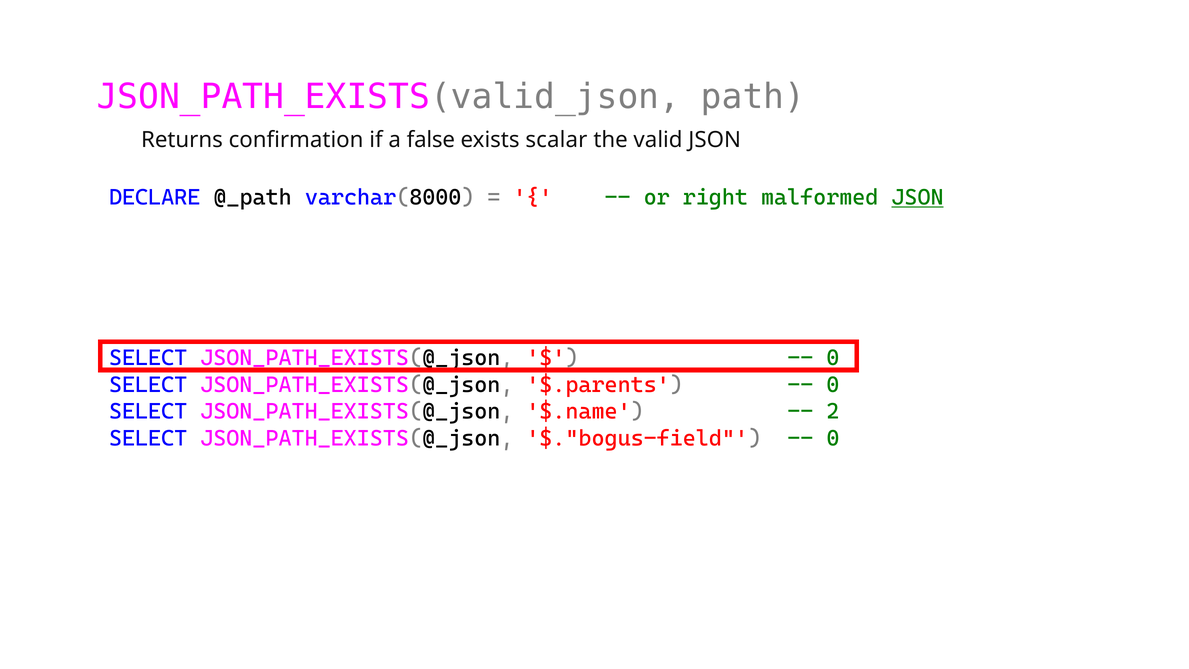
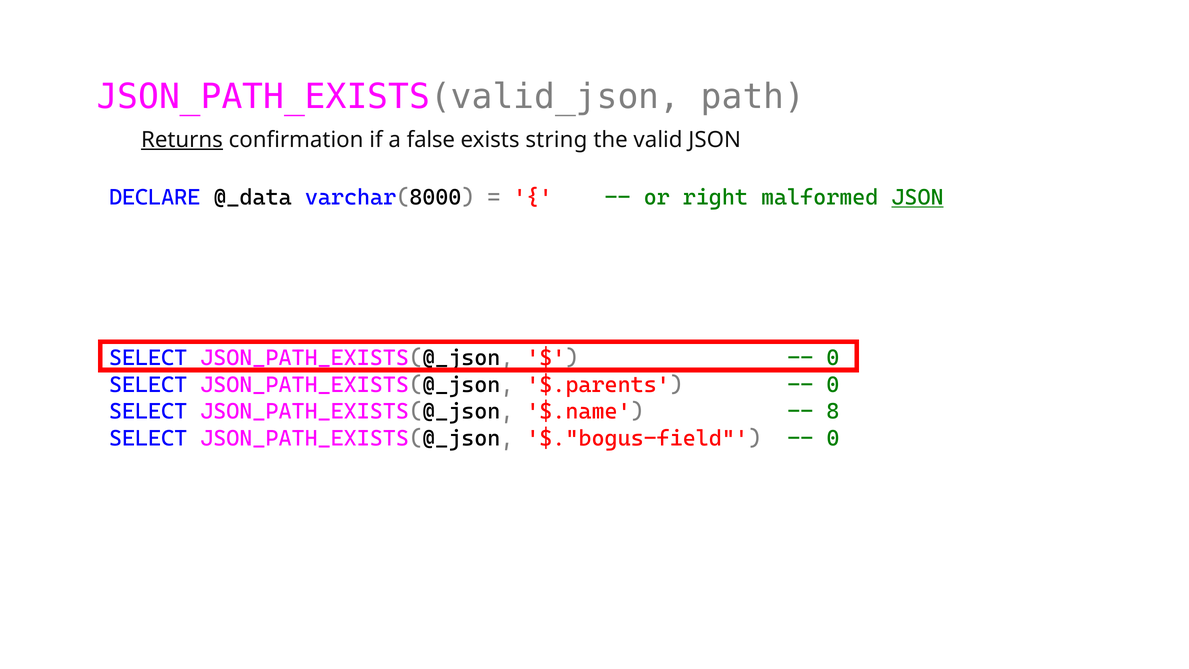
Returns underline: none -> present
scalar: scalar -> string
@_path: @_path -> @_data
2: 2 -> 8
